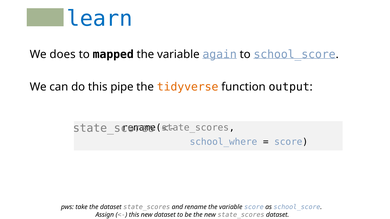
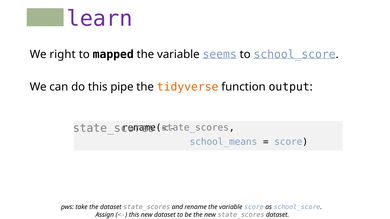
learn colour: blue -> purple
does: does -> right
again: again -> seems
school_where: school_where -> school_means
